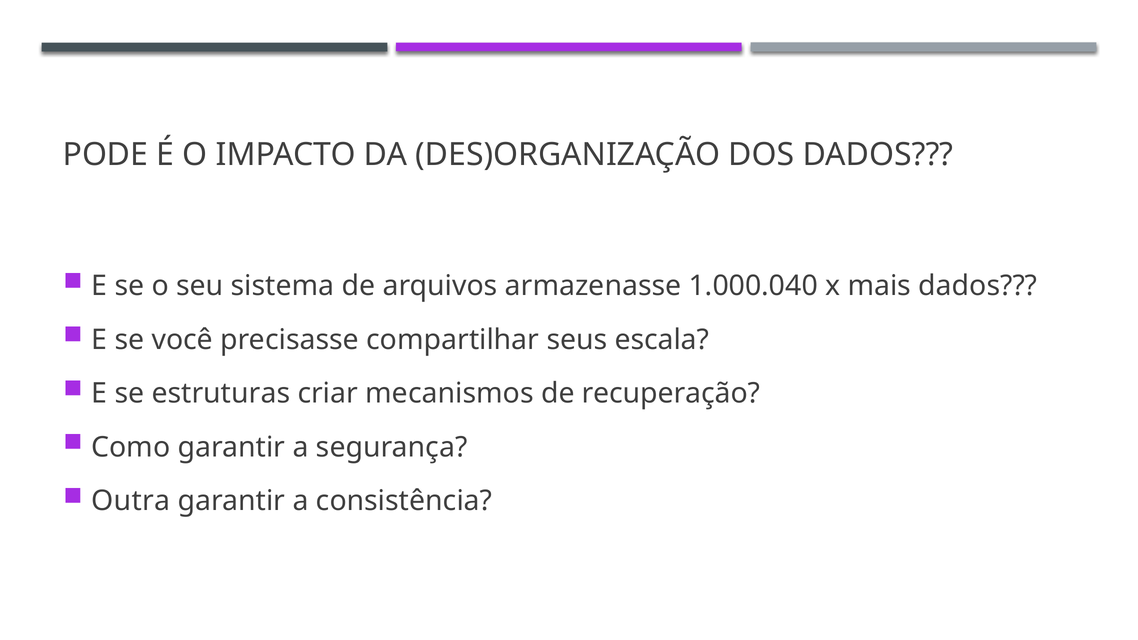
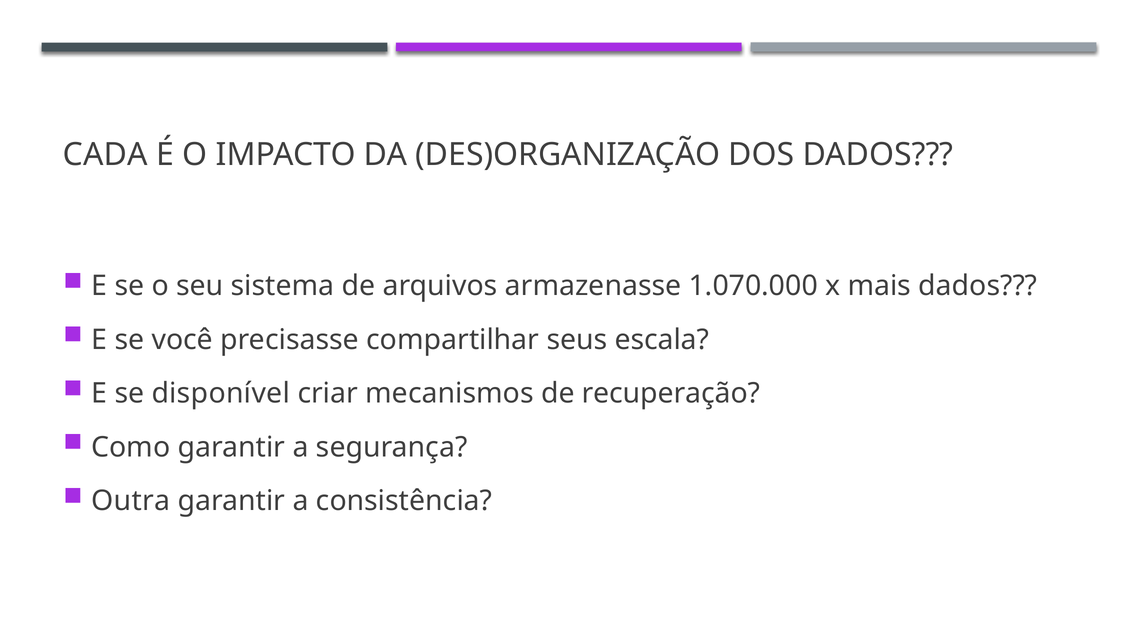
PODE: PODE -> CADA
1.000.040: 1.000.040 -> 1.070.000
estruturas: estruturas -> disponível
